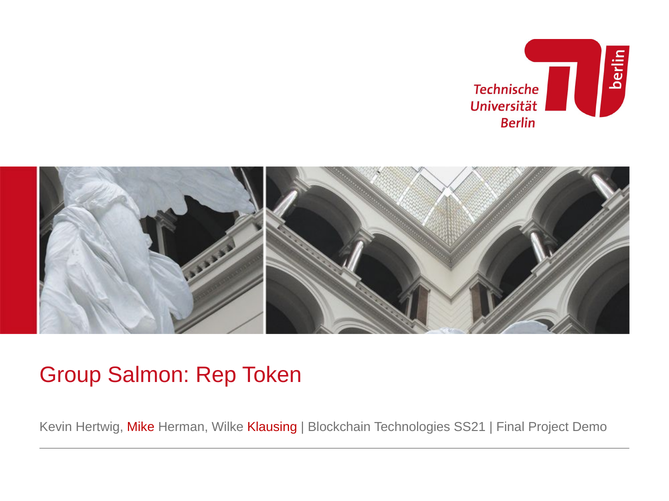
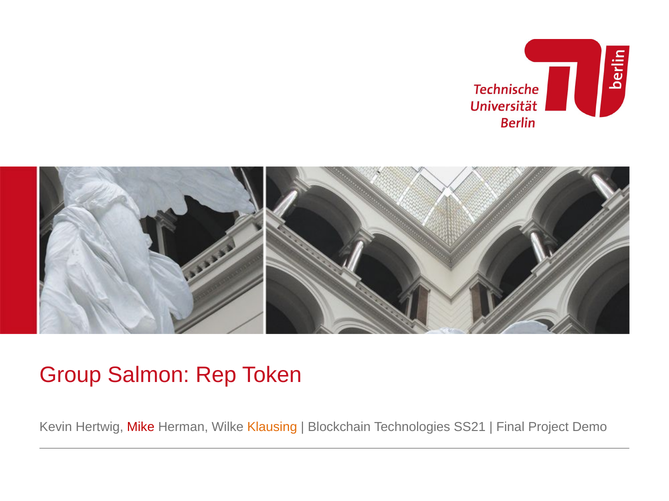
Klausing colour: red -> orange
